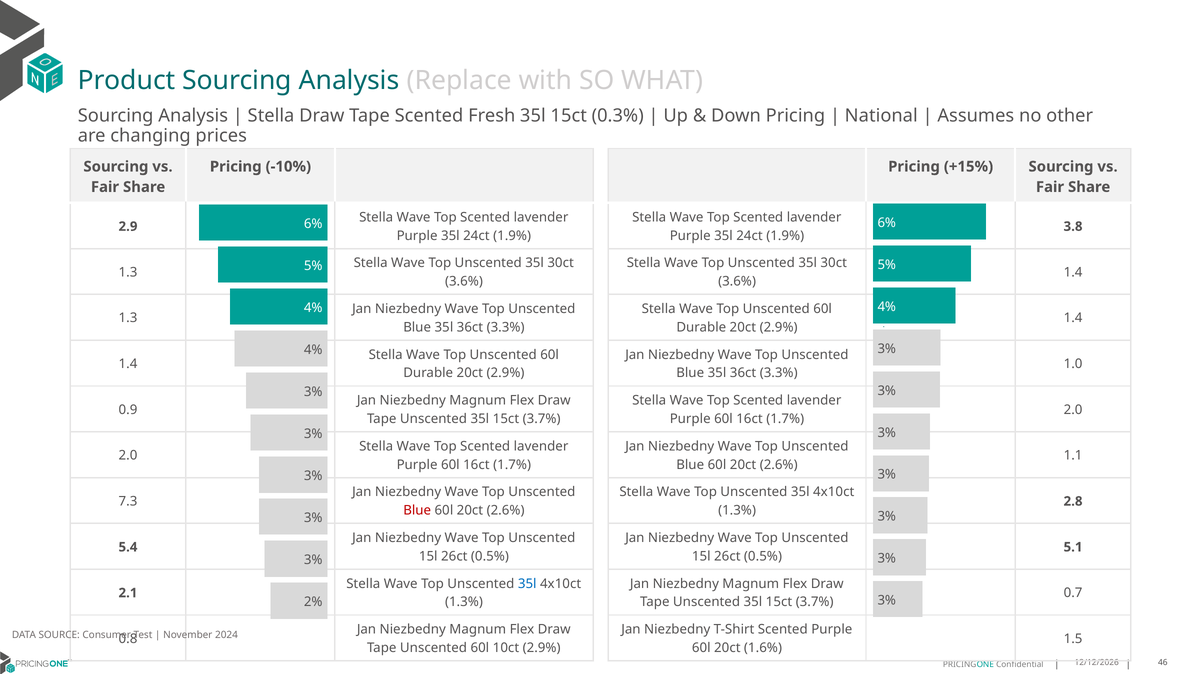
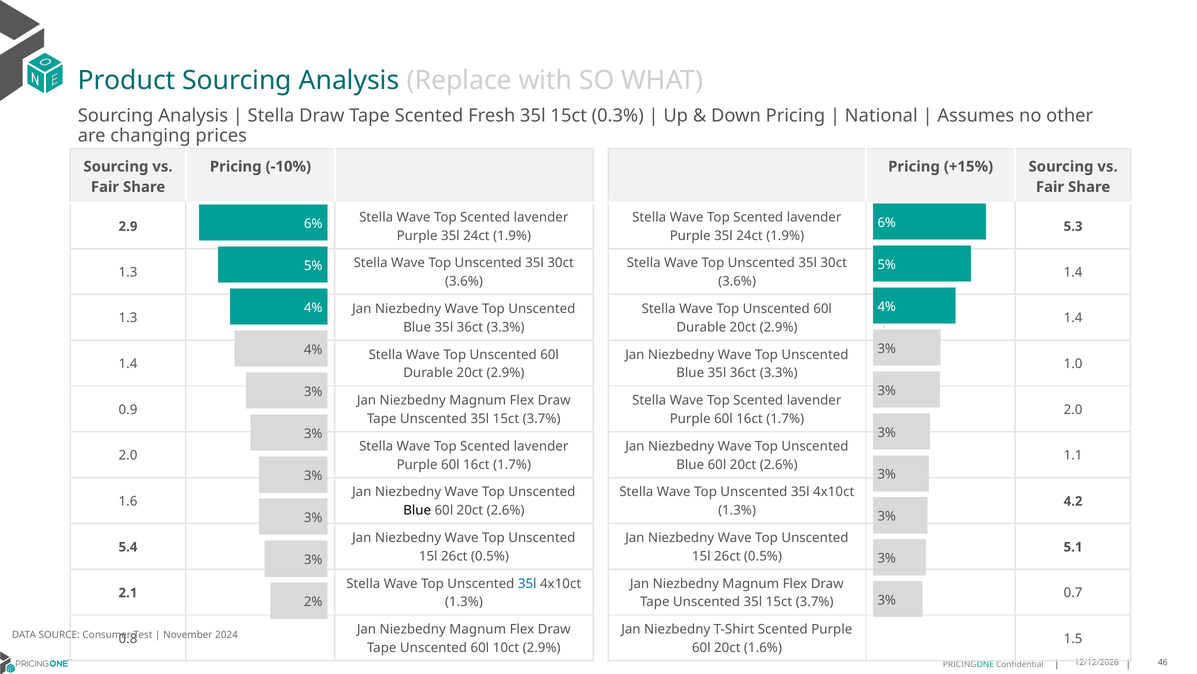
3.8: 3.8 -> 5.3
7.3: 7.3 -> 1.6
2.8: 2.8 -> 4.2
Blue at (417, 510) colour: red -> black
